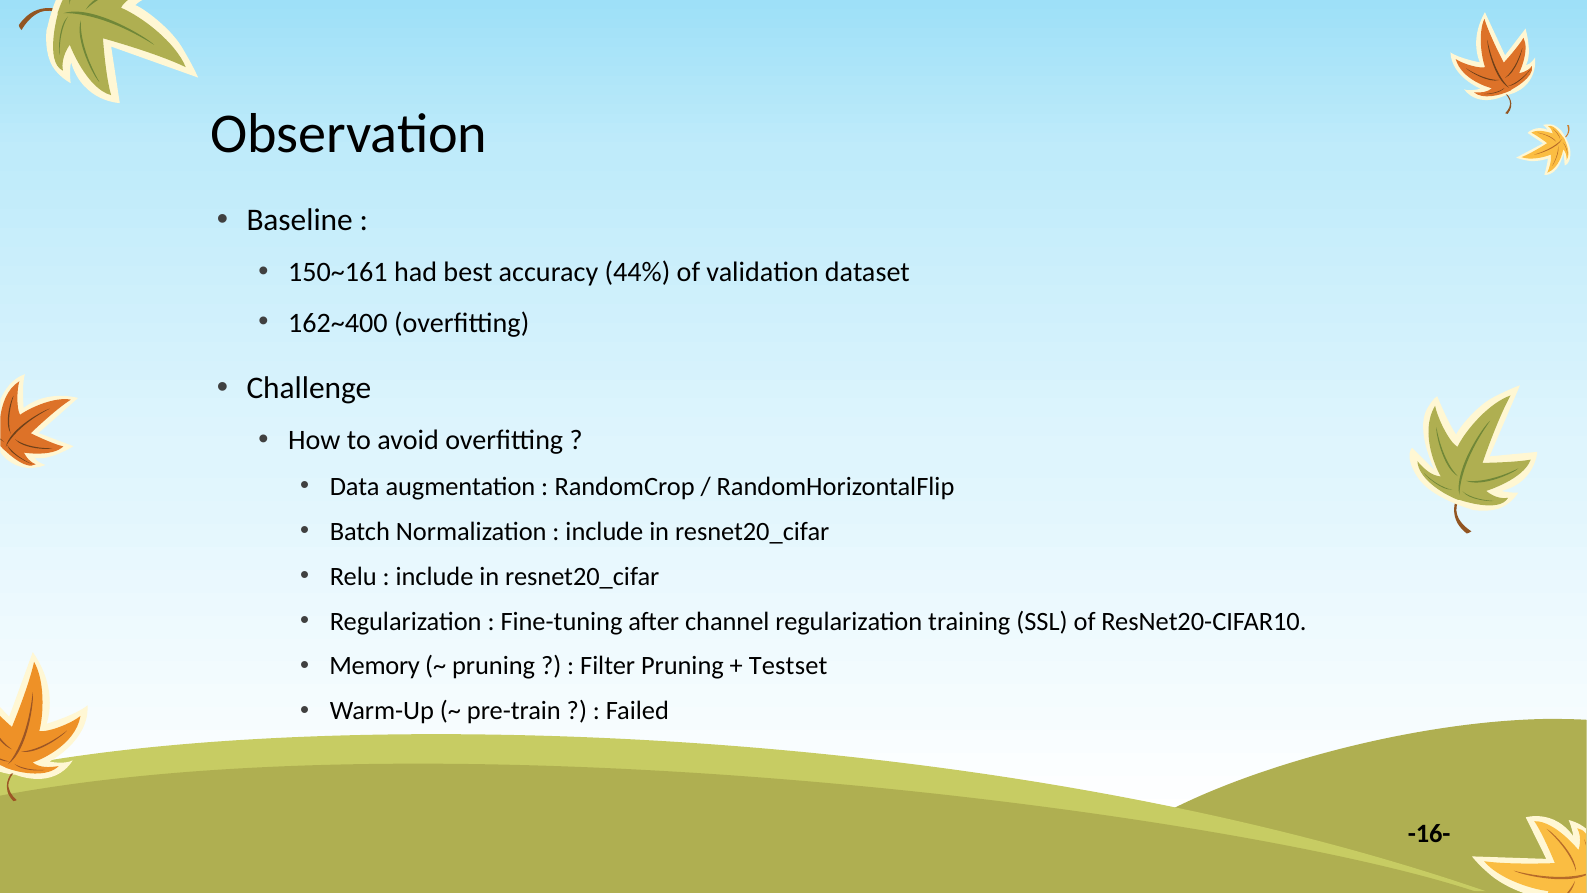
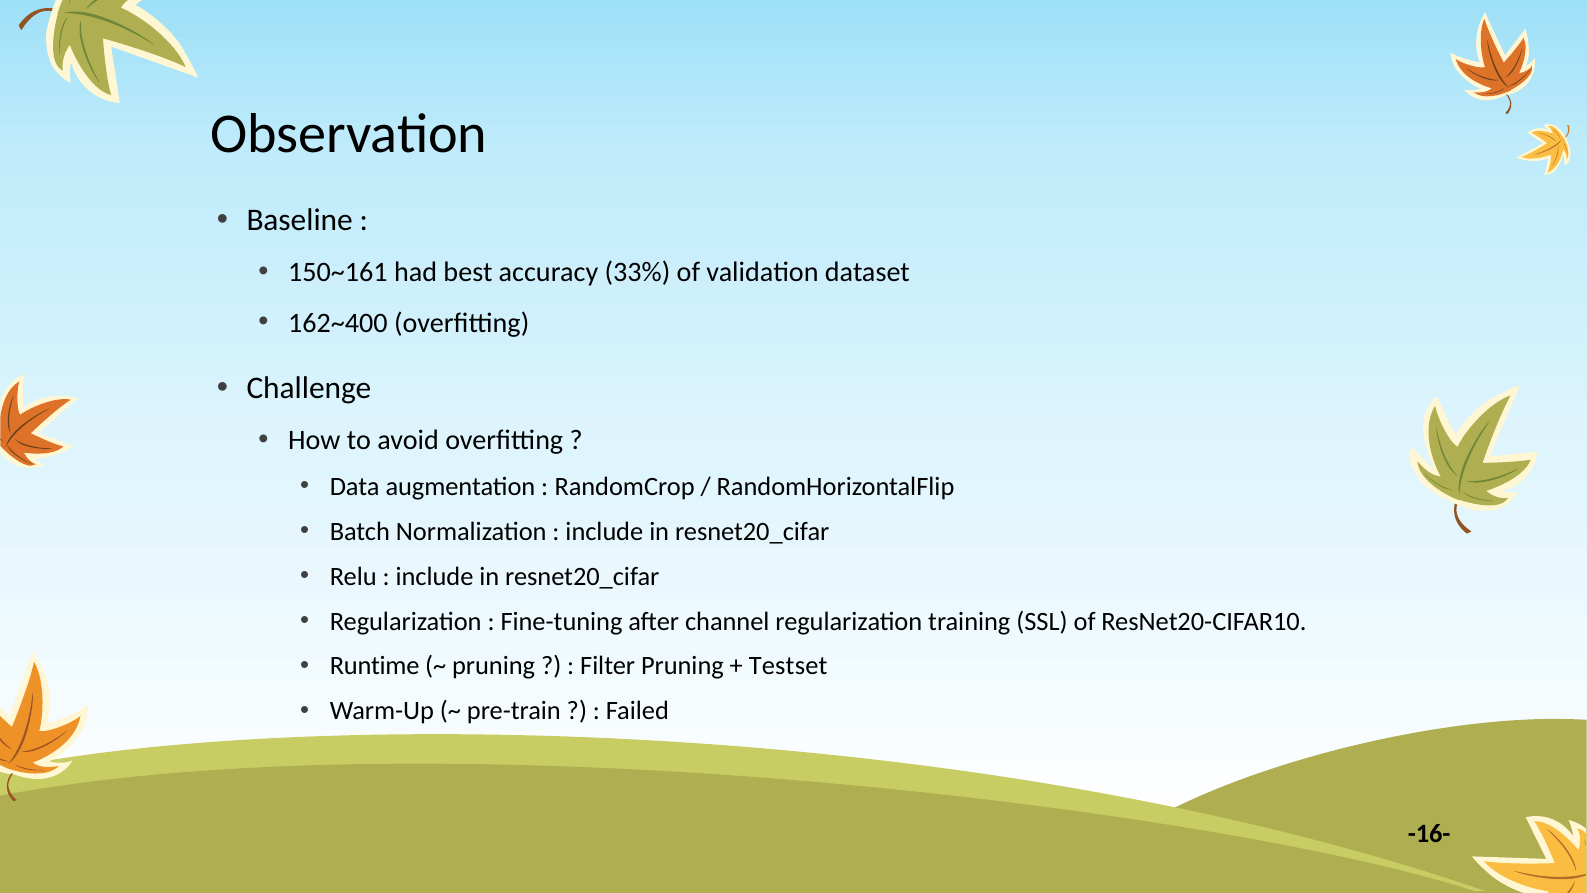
44%: 44% -> 33%
Memory: Memory -> Runtime
